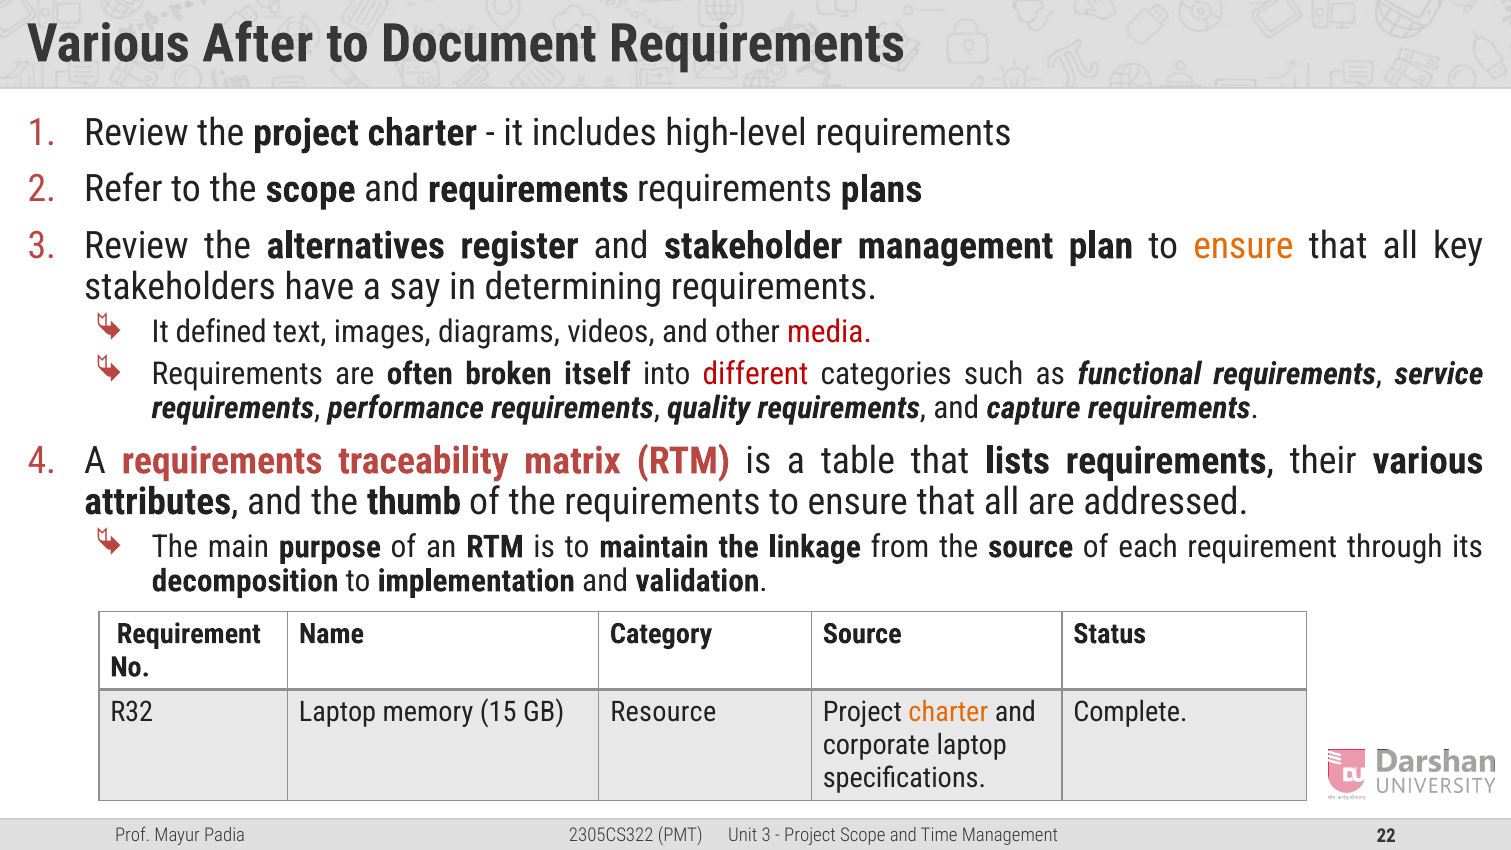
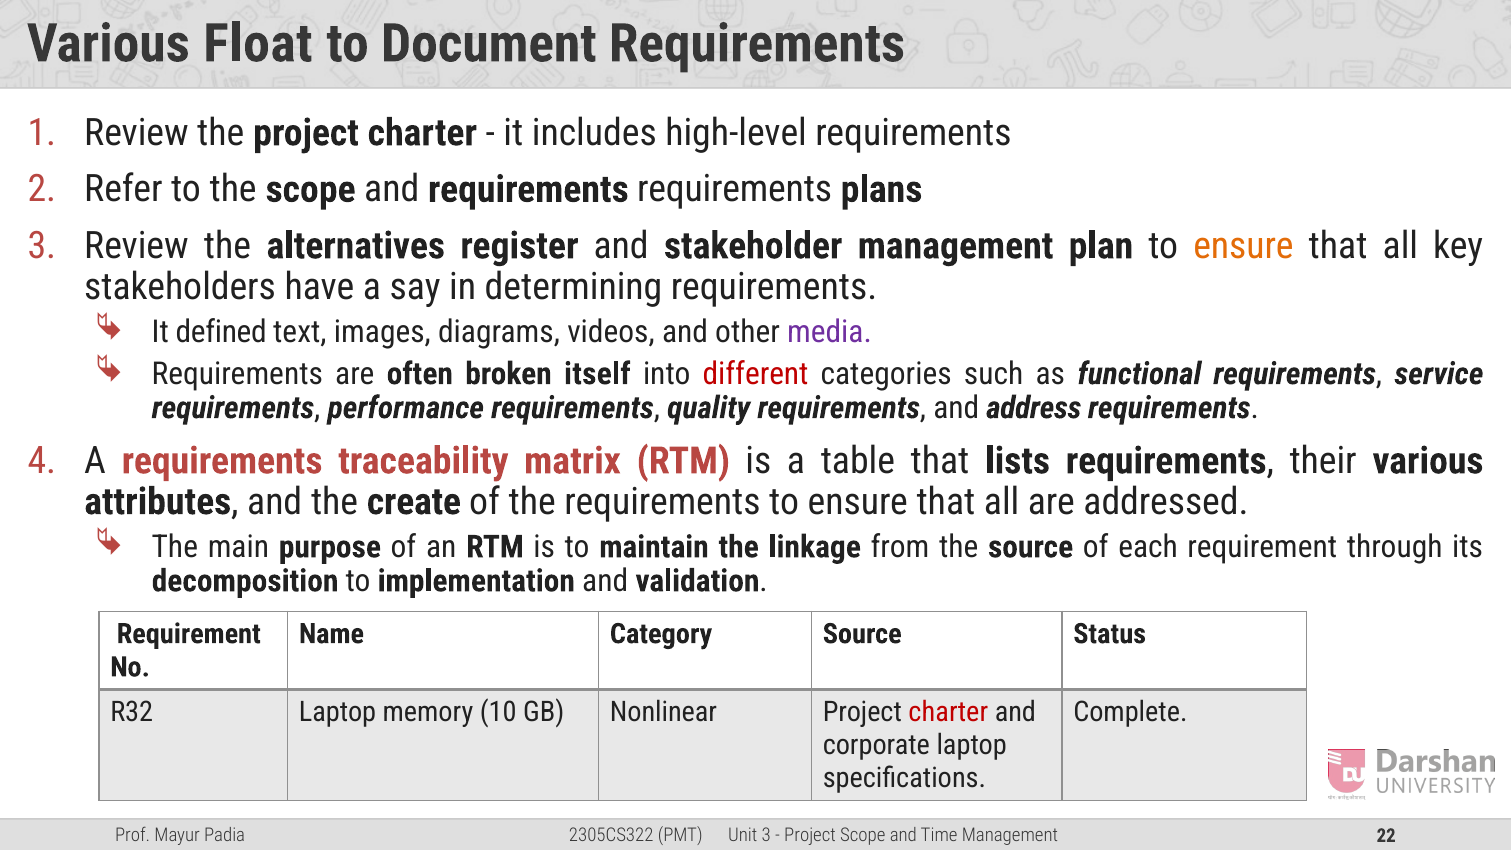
After: After -> Float
media colour: red -> purple
capture: capture -> address
thumb: thumb -> create
15: 15 -> 10
Resource: Resource -> Nonlinear
charter at (948, 712) colour: orange -> red
